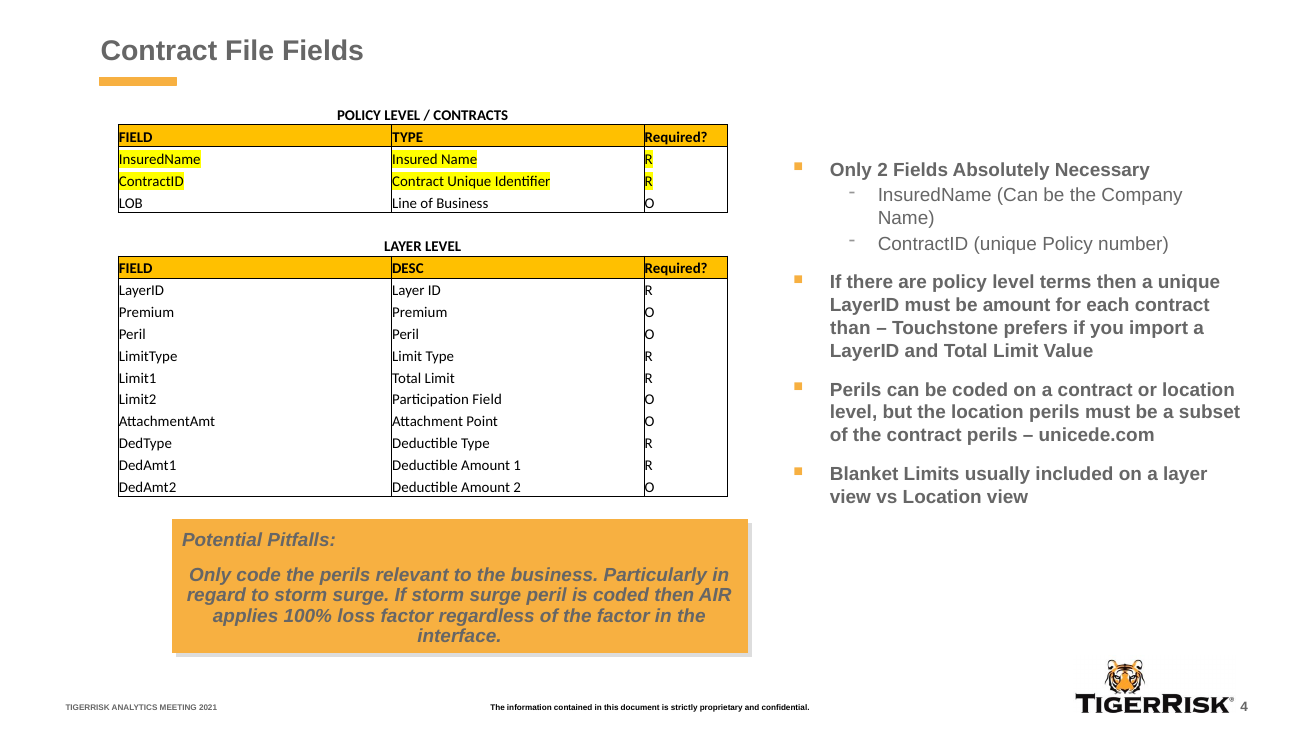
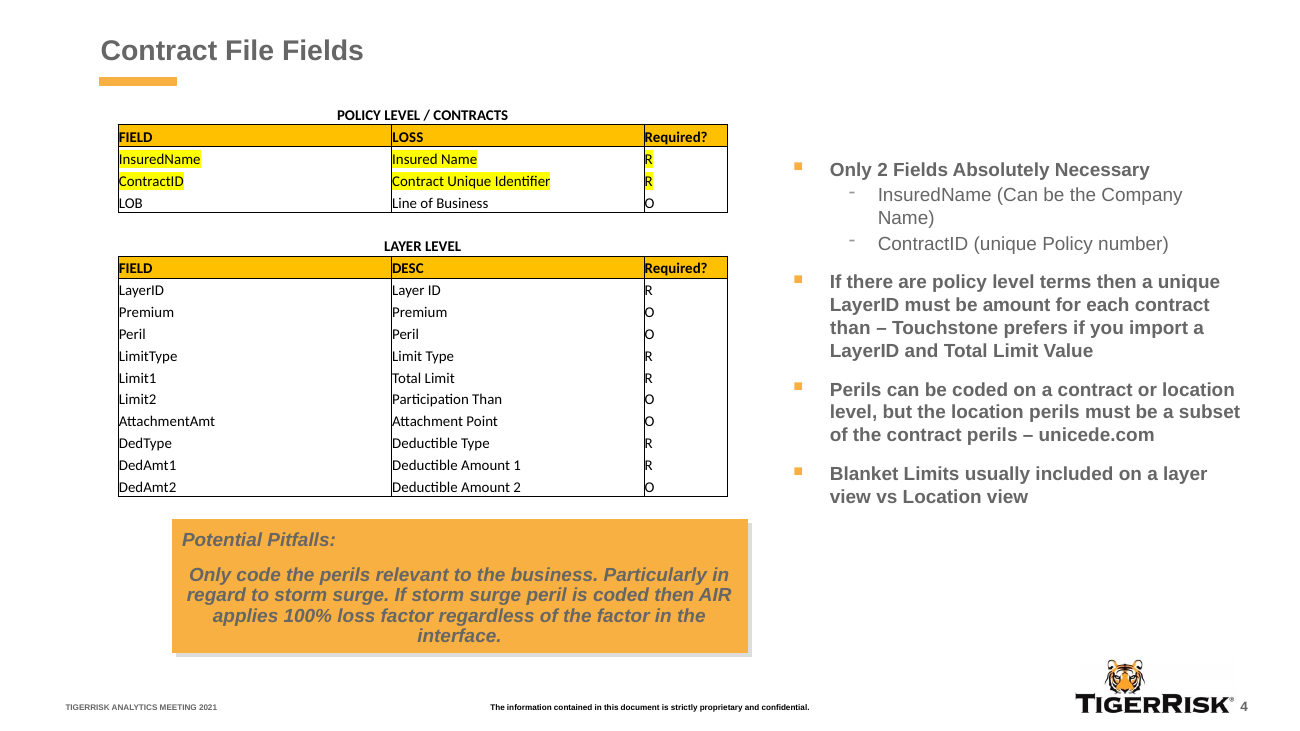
FIELD TYPE: TYPE -> LOSS
Participation Field: Field -> Than
